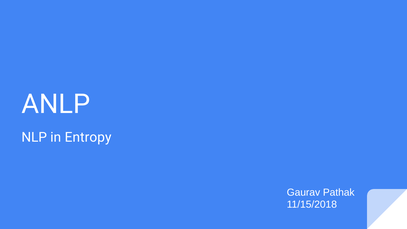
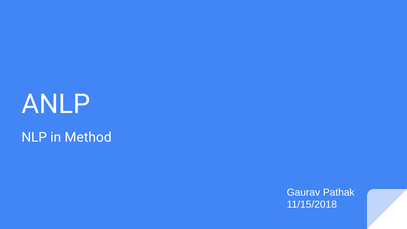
Entropy: Entropy -> Method
